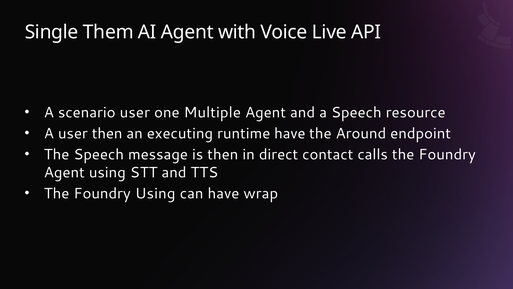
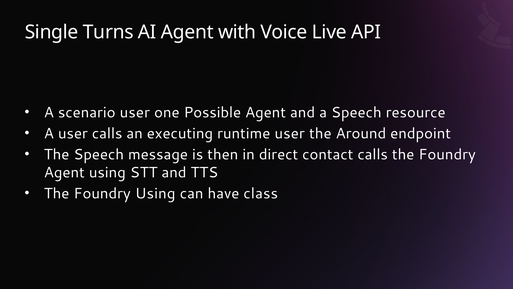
Them: Them -> Turns
Multiple: Multiple -> Possible
user then: then -> calls
runtime have: have -> user
wrap: wrap -> class
